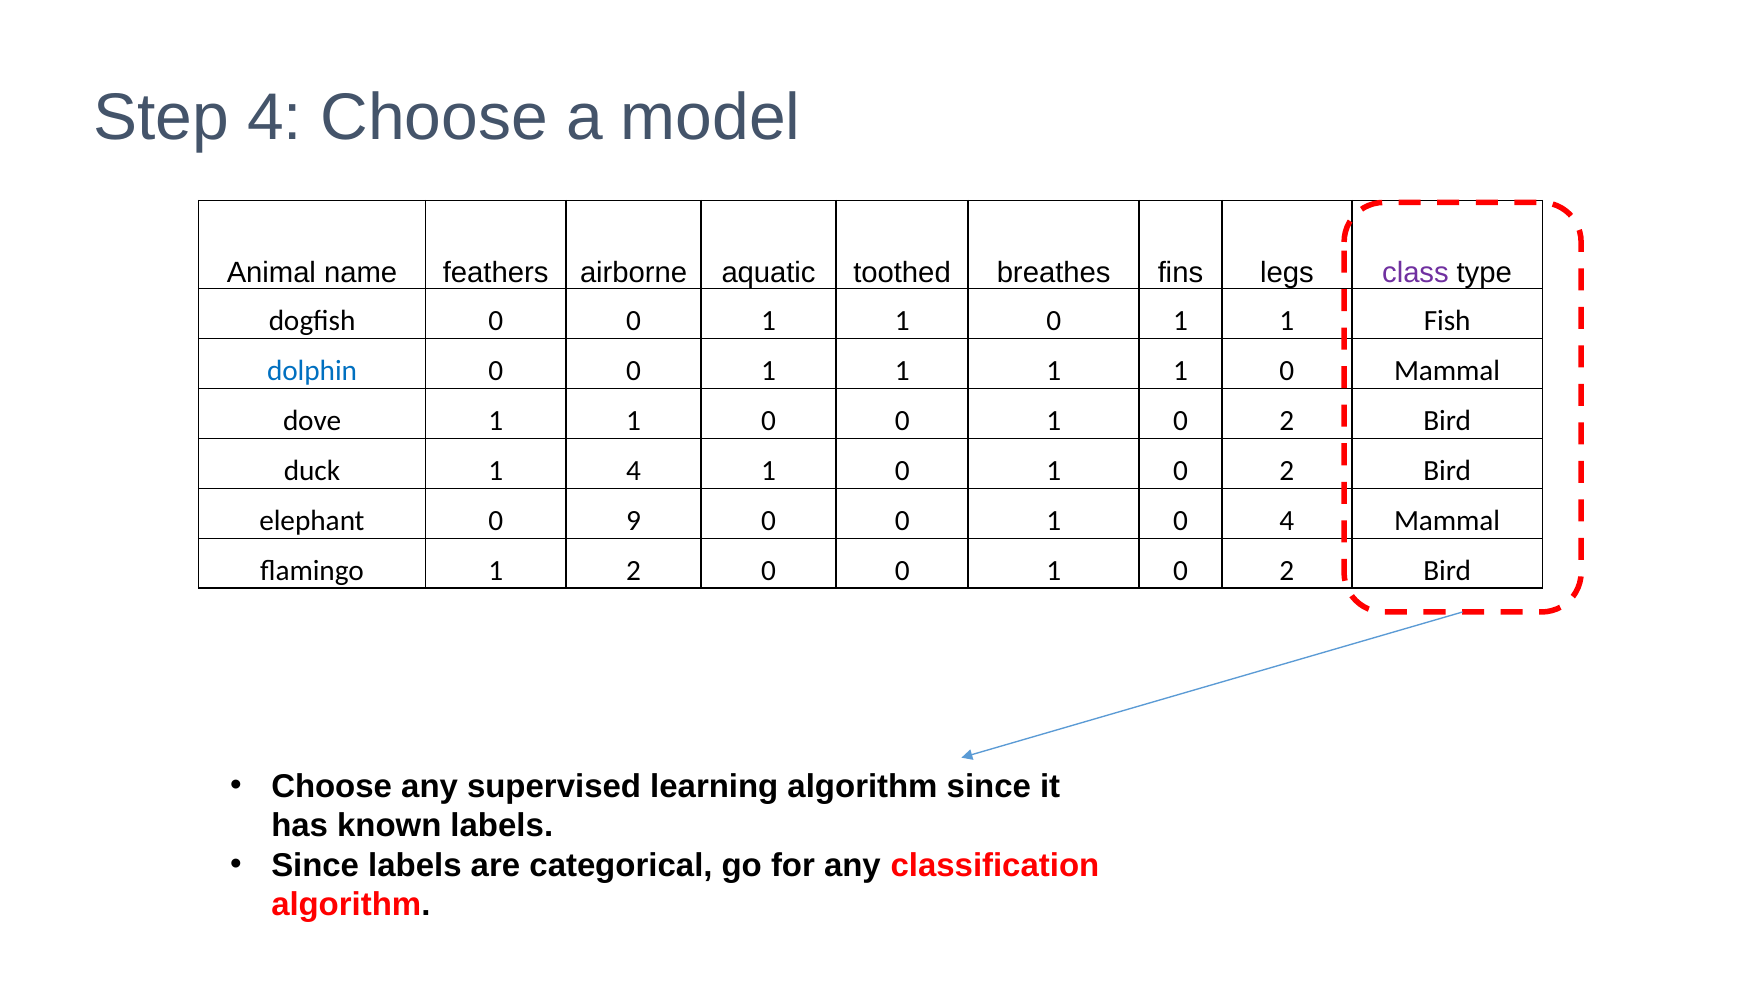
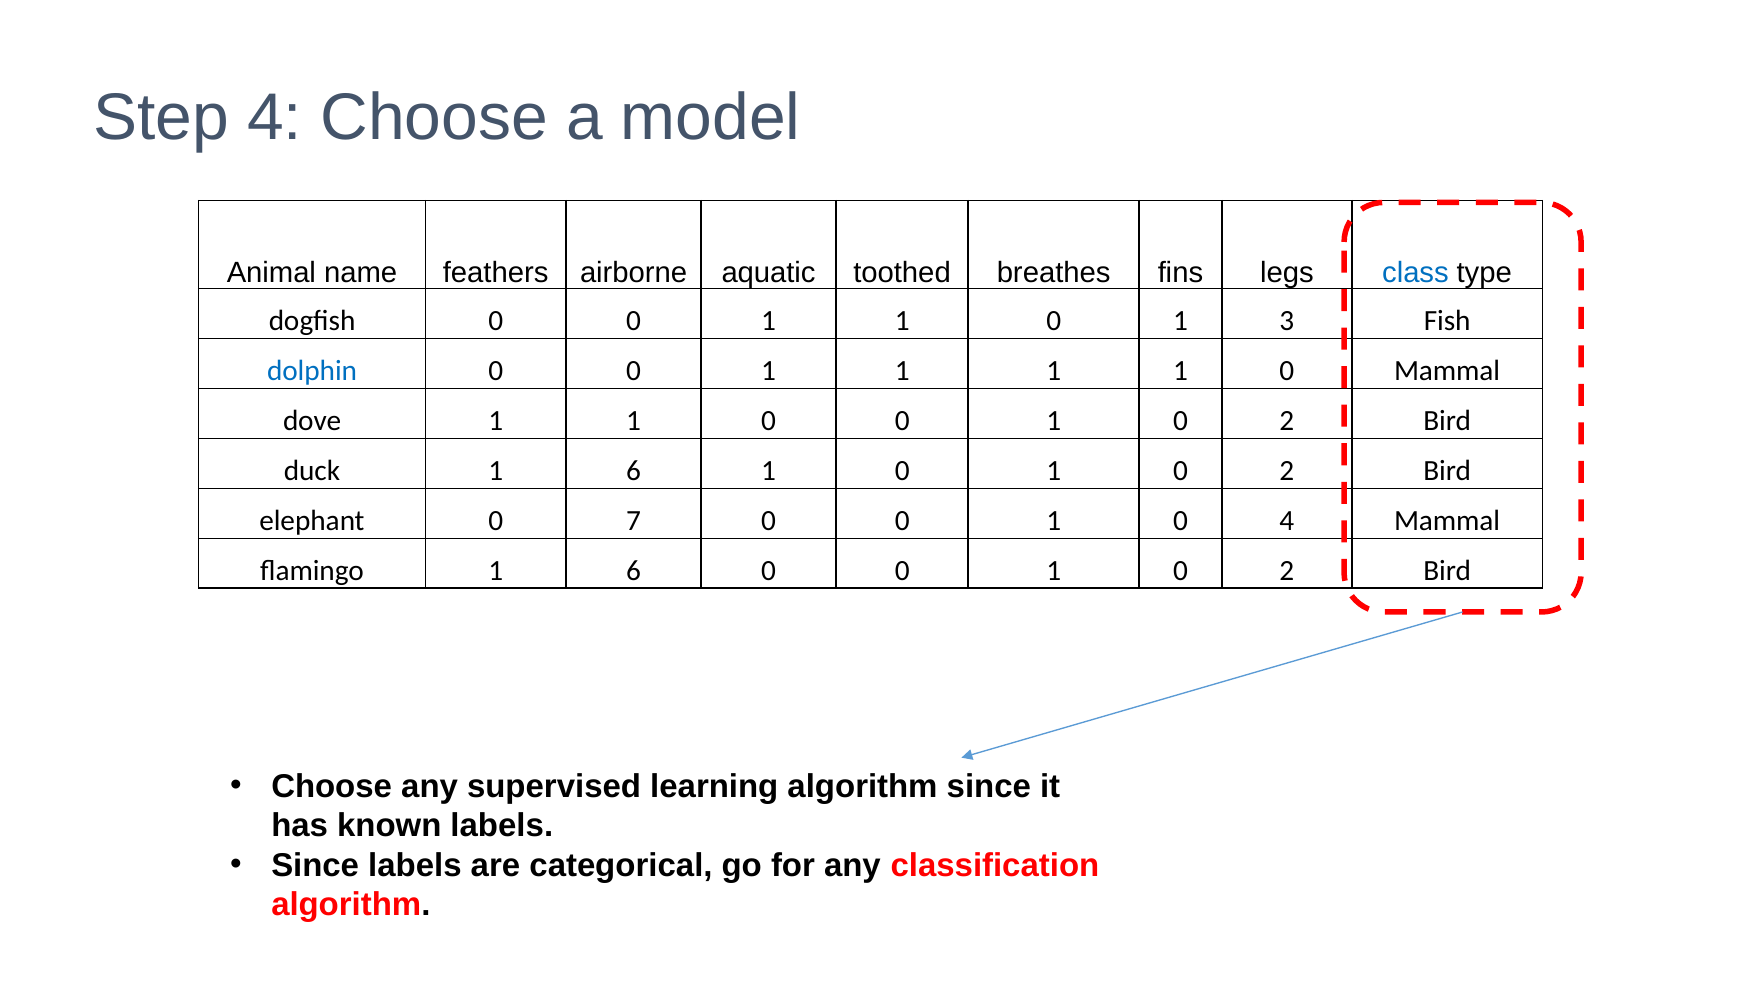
class colour: purple -> blue
1 0 1 1: 1 -> 3
duck 1 4: 4 -> 6
9: 9 -> 7
flamingo 1 2: 2 -> 6
